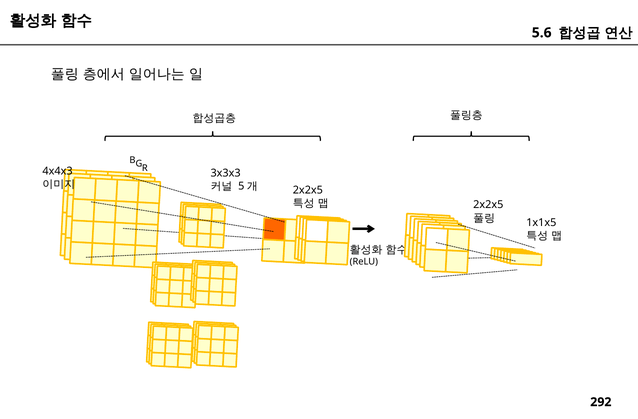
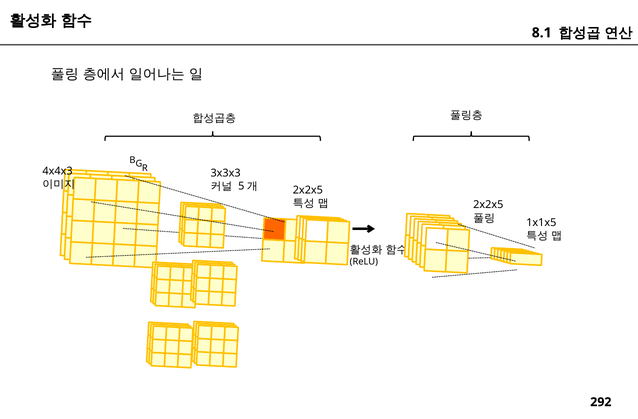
5.6: 5.6 -> 8.1
